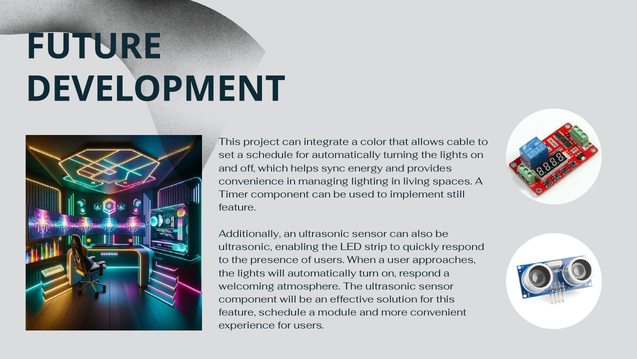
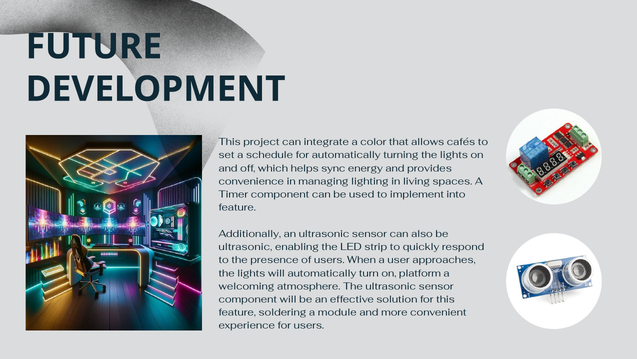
cable: cable -> cafés
still: still -> into
on respond: respond -> platform
feature schedule: schedule -> soldering
